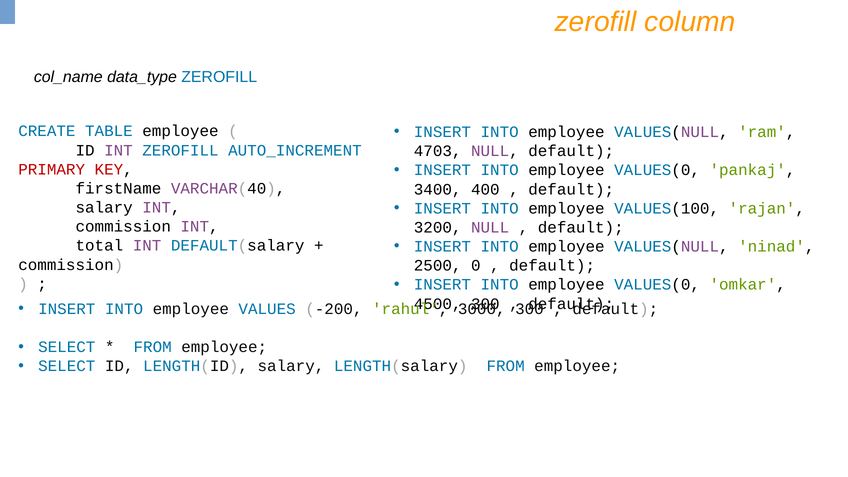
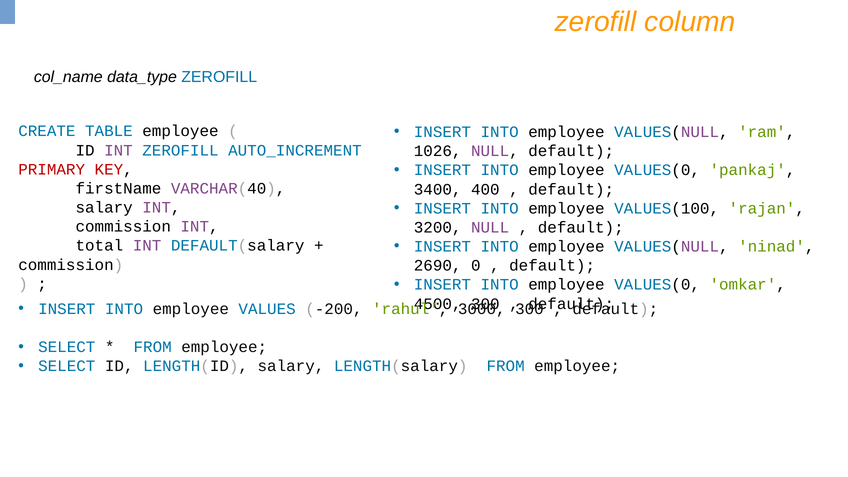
4703: 4703 -> 1026
2500: 2500 -> 2690
